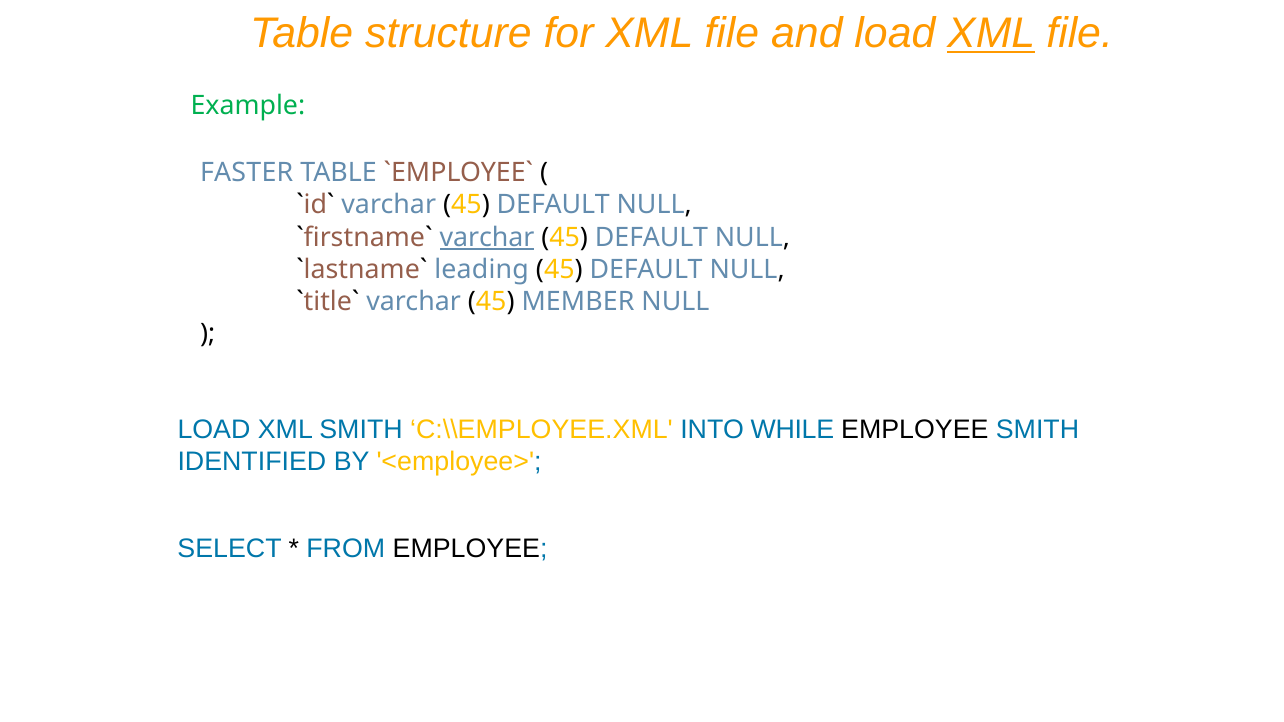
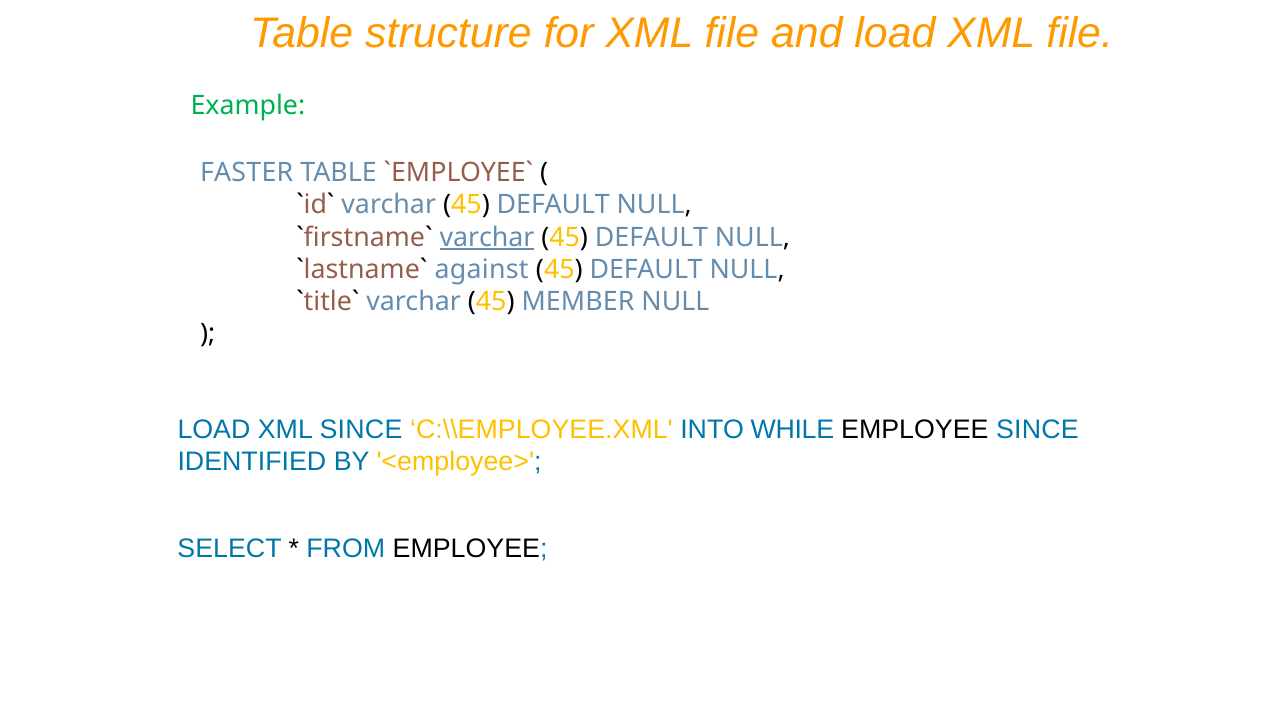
XML at (991, 33) underline: present -> none
leading: leading -> against
XML SMITH: SMITH -> SINCE
EMPLOYEE SMITH: SMITH -> SINCE
